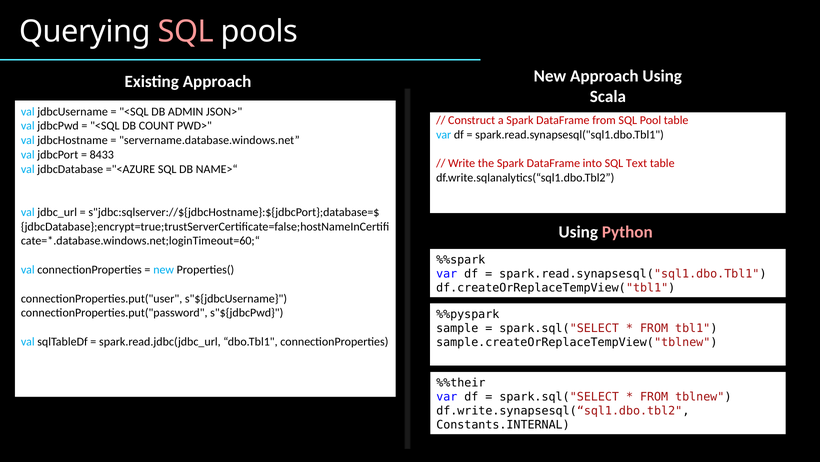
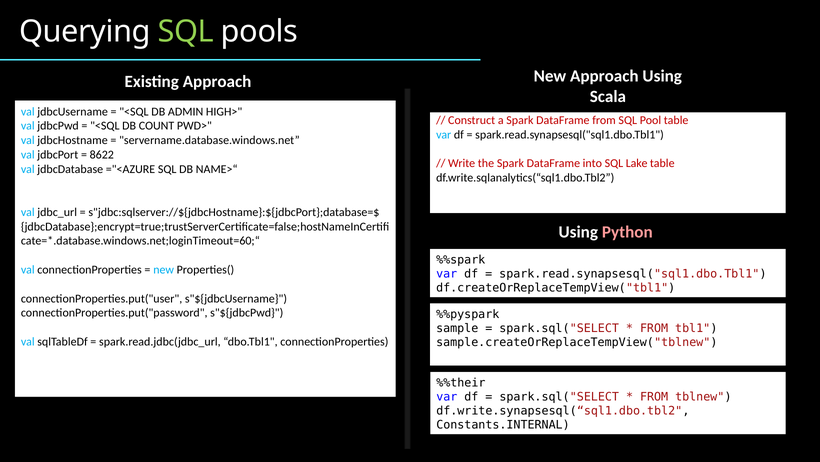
SQL at (186, 32) colour: pink -> light green
JSON>: JSON> -> HIGH>
8433: 8433 -> 8622
Text: Text -> Lake
